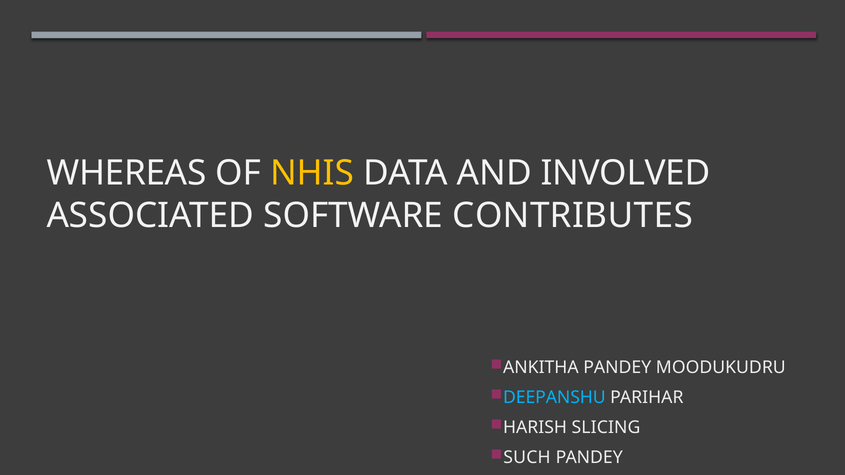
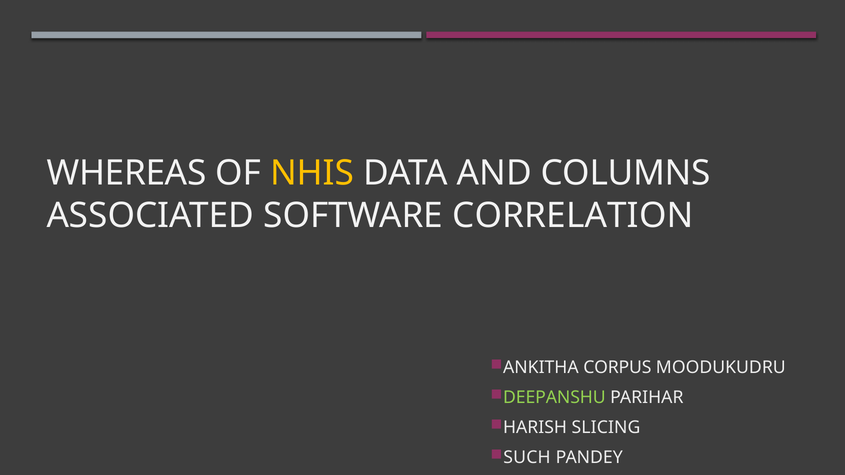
INVOLVED: INVOLVED -> COLUMNS
CONTRIBUTES: CONTRIBUTES -> CORRELATION
ANKITHA PANDEY: PANDEY -> CORPUS
DEEPANSHU colour: light blue -> light green
